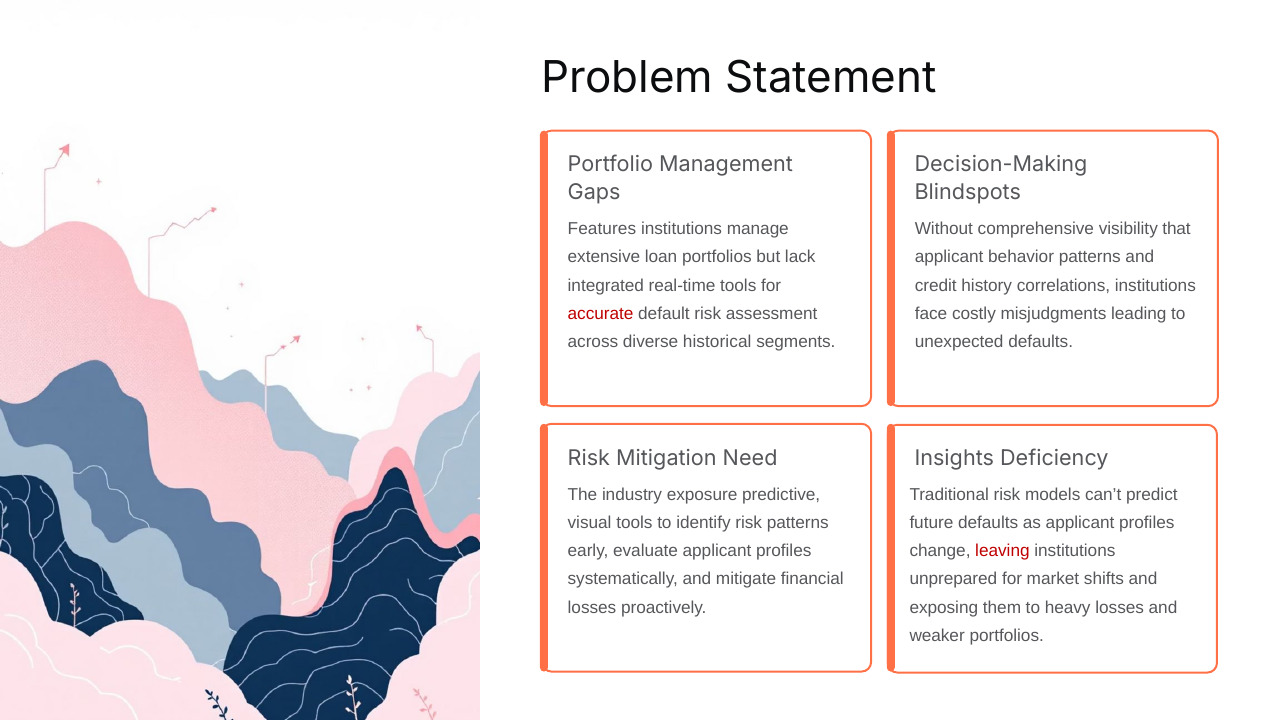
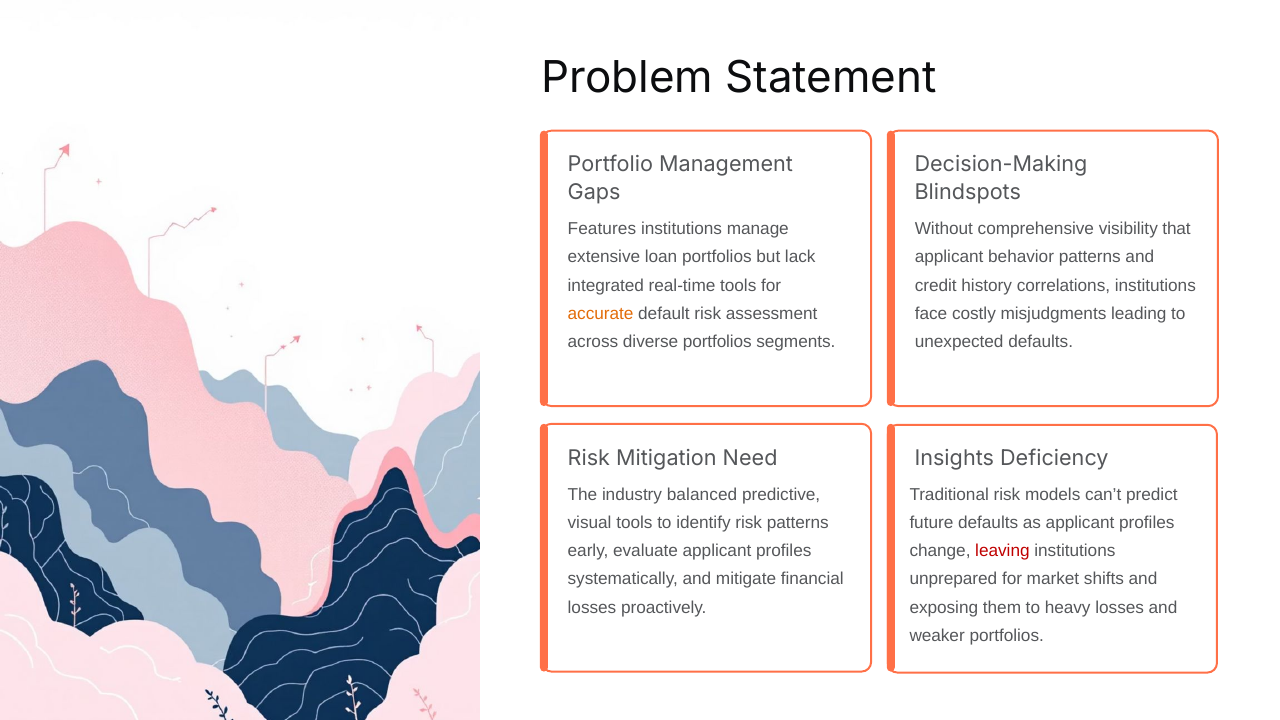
accurate colour: red -> orange
diverse historical: historical -> portfolios
exposure: exposure -> balanced
